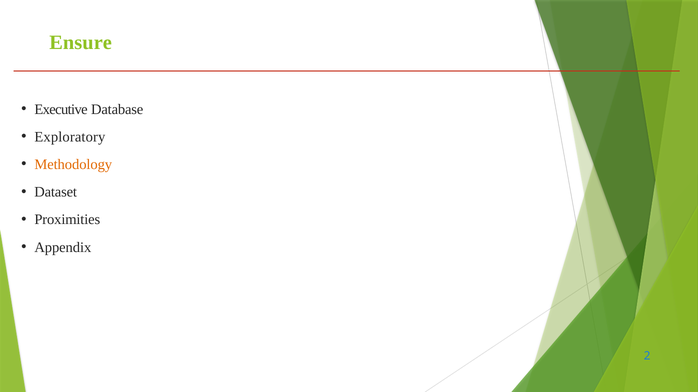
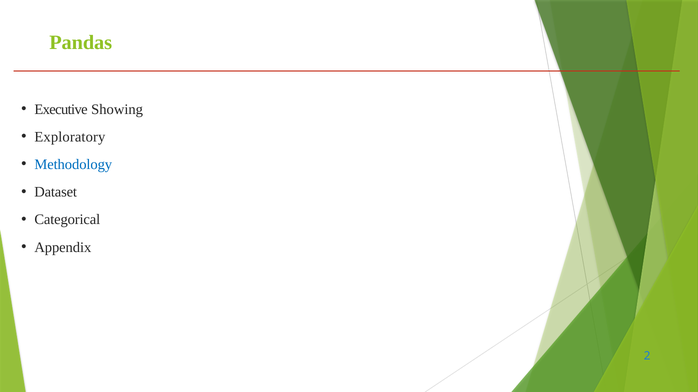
Ensure: Ensure -> Pandas
Database: Database -> Showing
Methodology colour: orange -> blue
Proximities: Proximities -> Categorical
